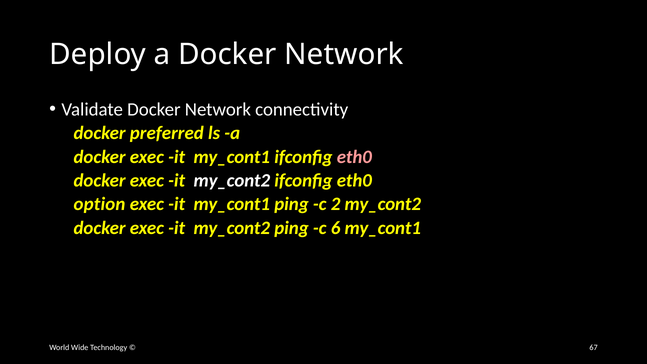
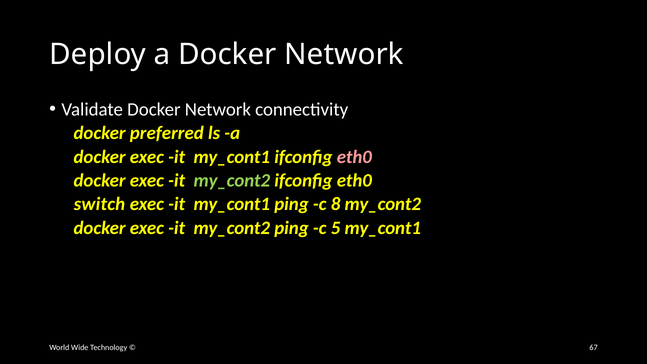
my_cont2 at (232, 180) colour: white -> light green
option: option -> switch
2: 2 -> 8
6: 6 -> 5
